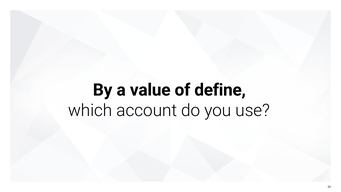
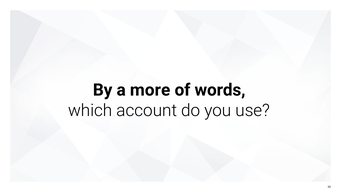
value: value -> more
define: define -> words
